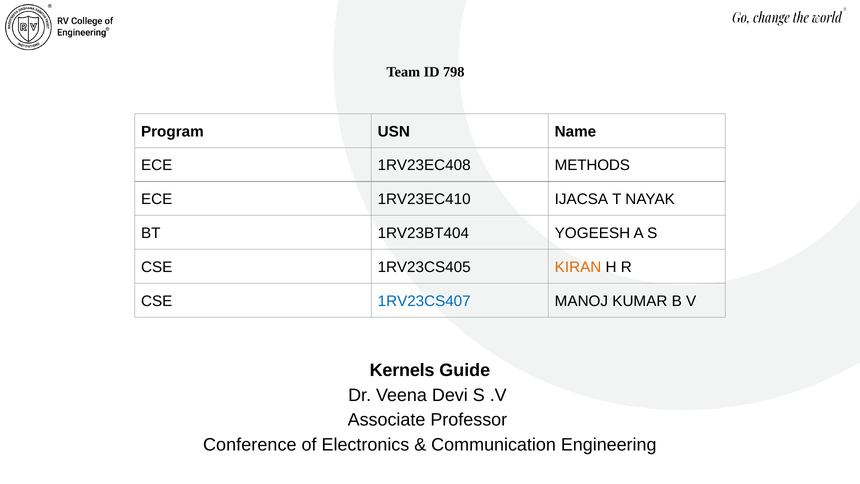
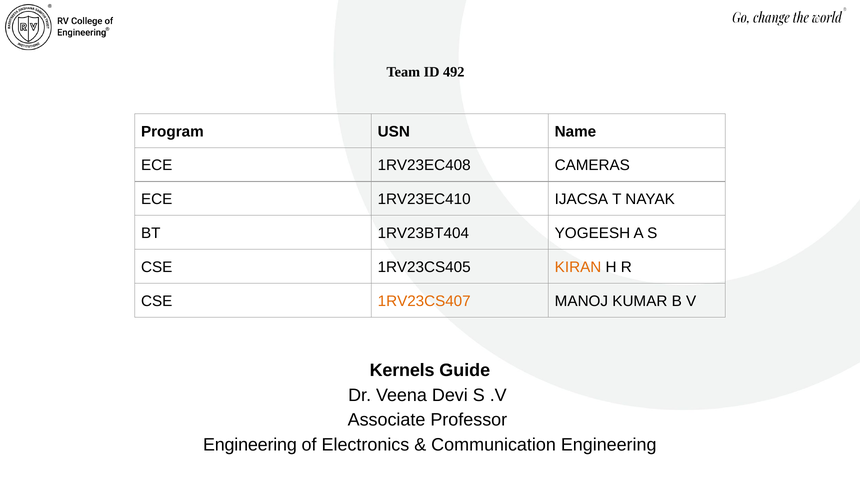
798: 798 -> 492
METHODS: METHODS -> CAMERAS
1RV23CS407 colour: blue -> orange
Conference at (250, 444): Conference -> Engineering
